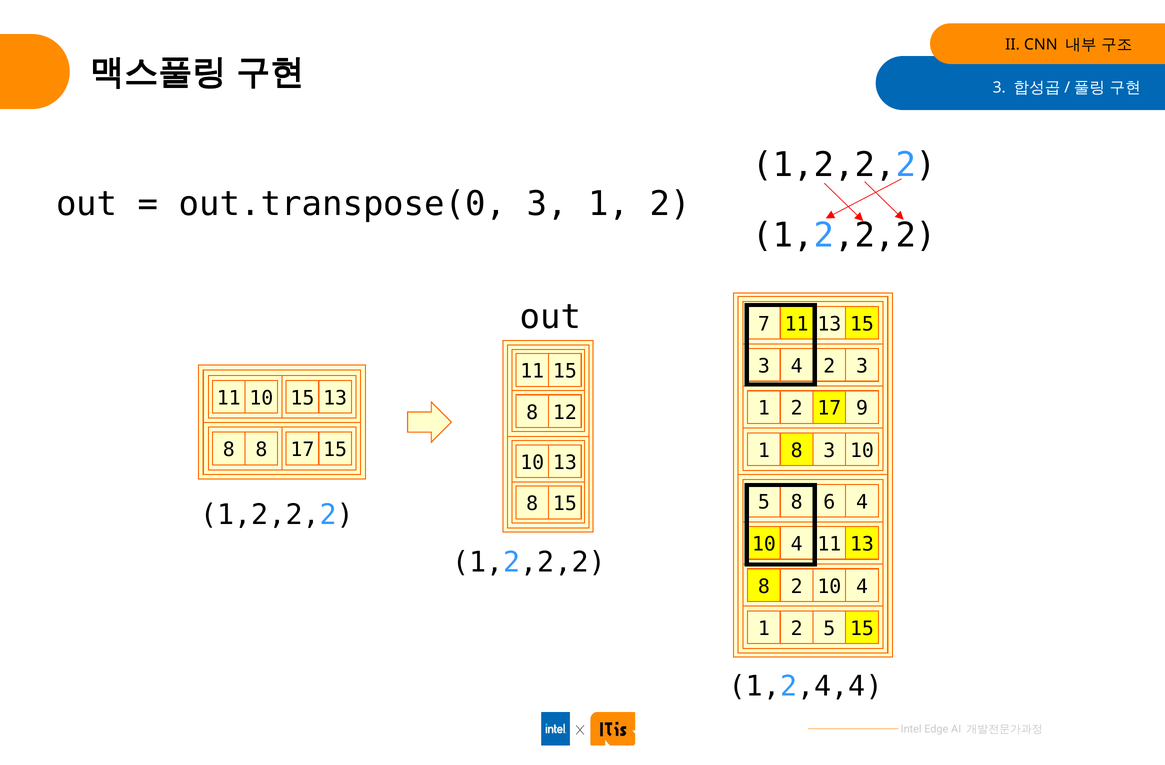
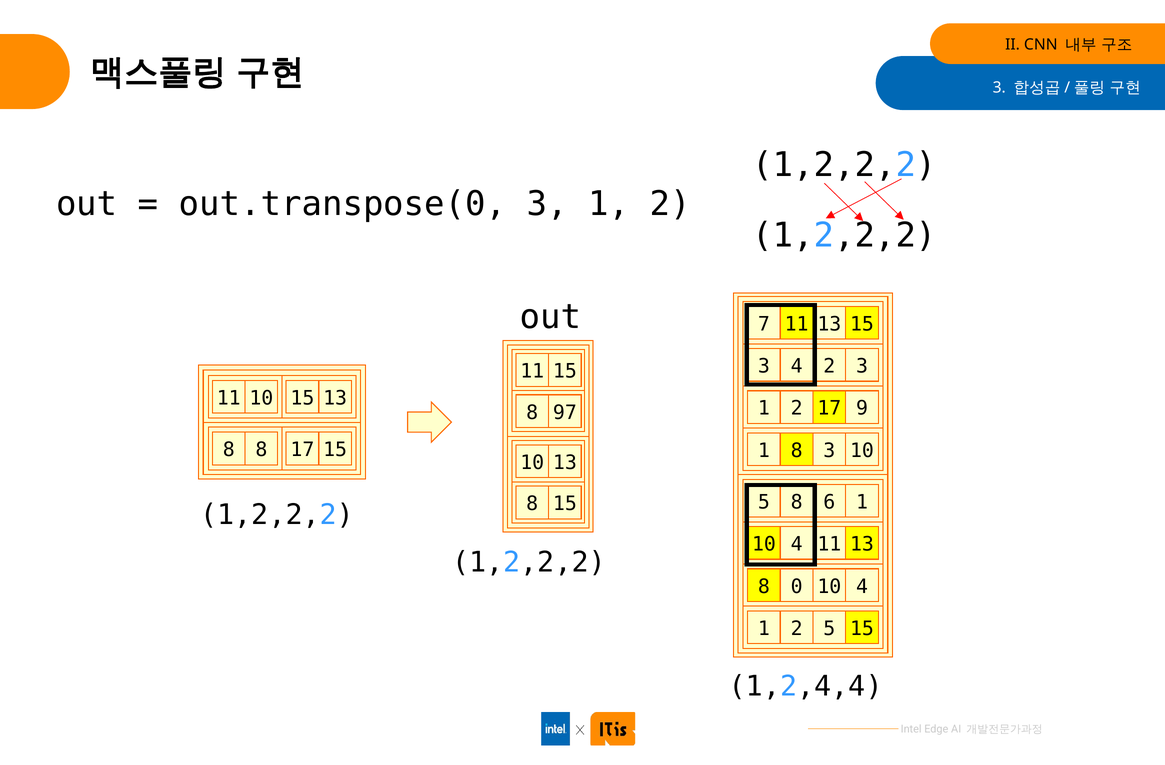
12: 12 -> 97
6 4: 4 -> 1
8 2: 2 -> 0
